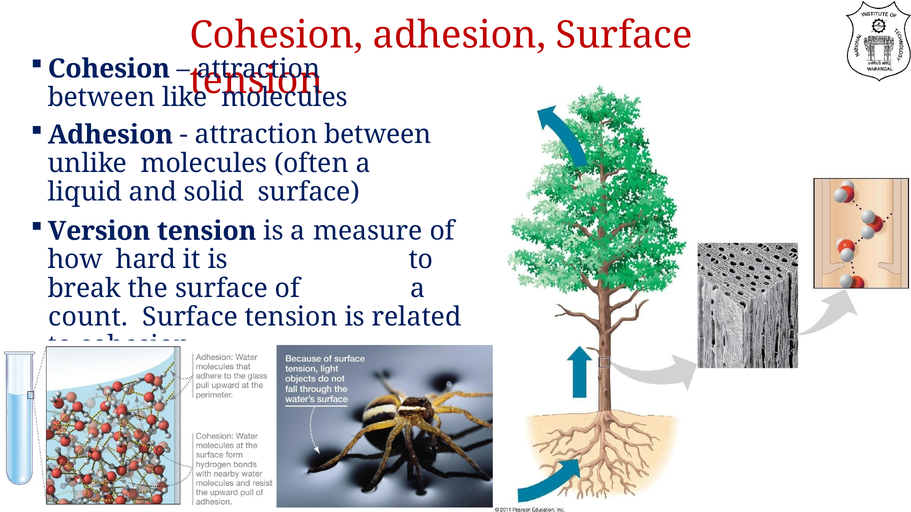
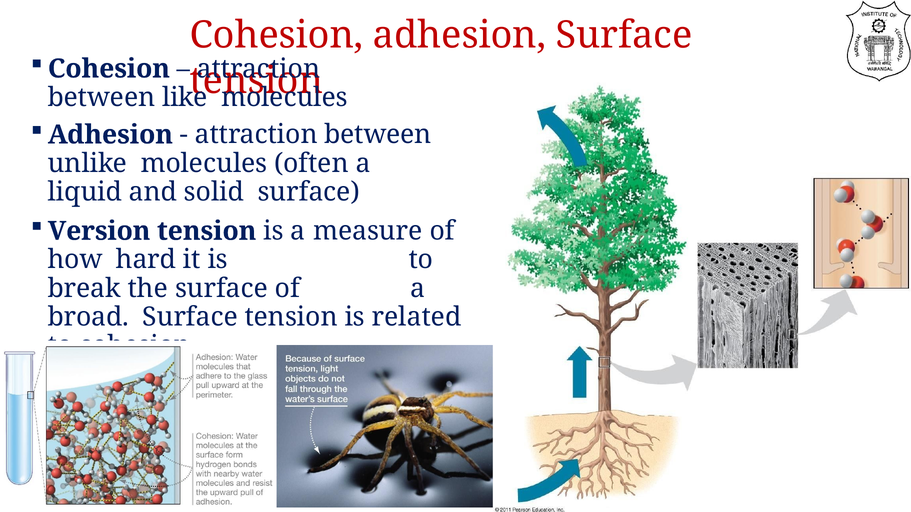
count: count -> broad
